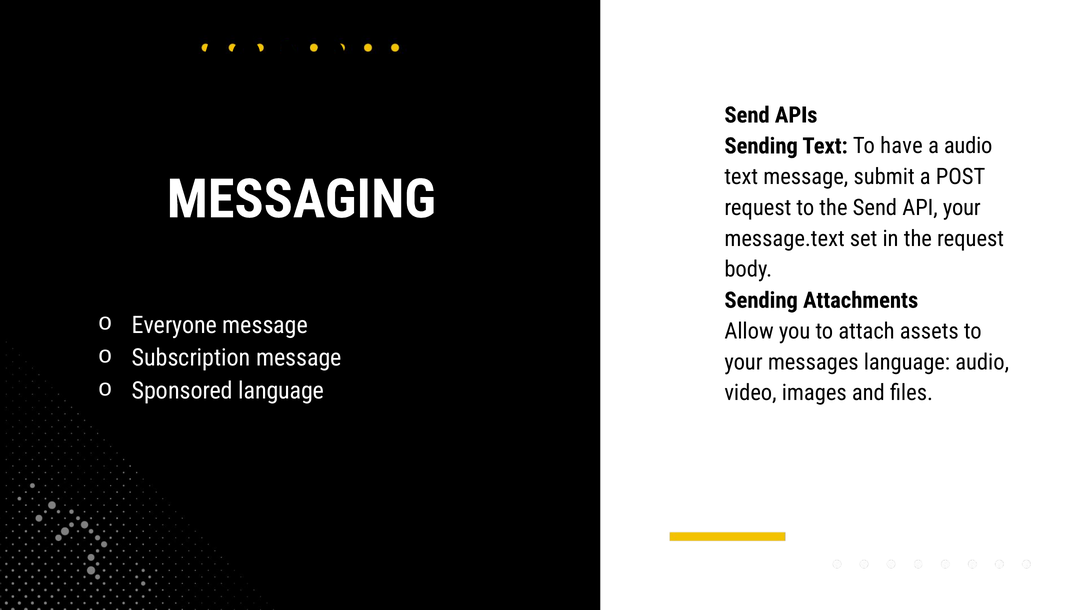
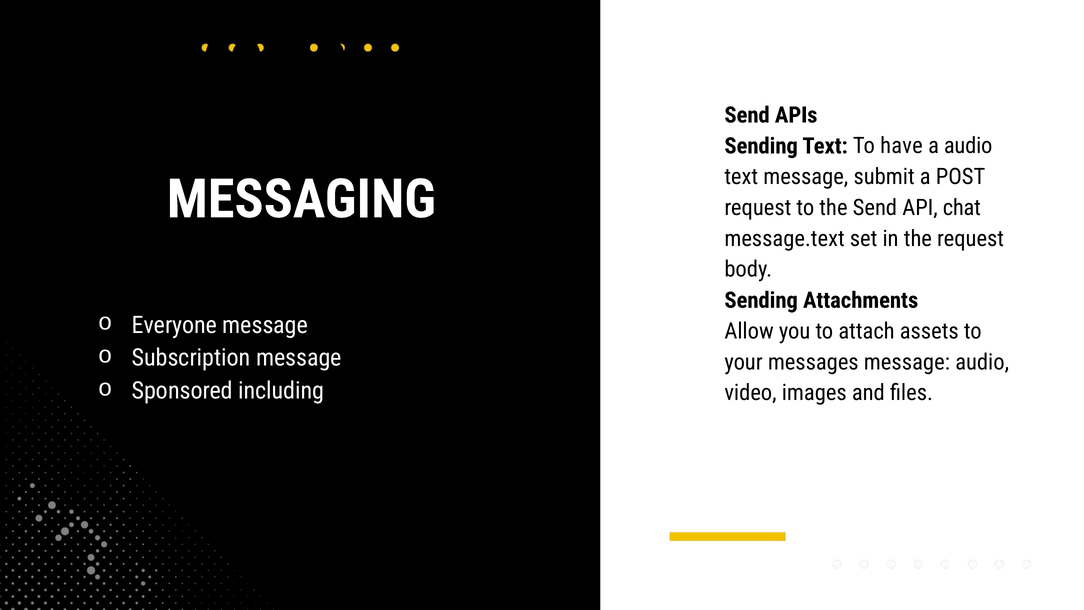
API your: your -> chat
messages language: language -> message
Sponsored language: language -> including
